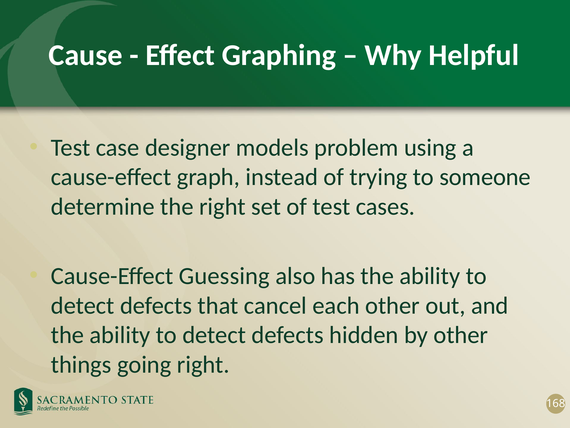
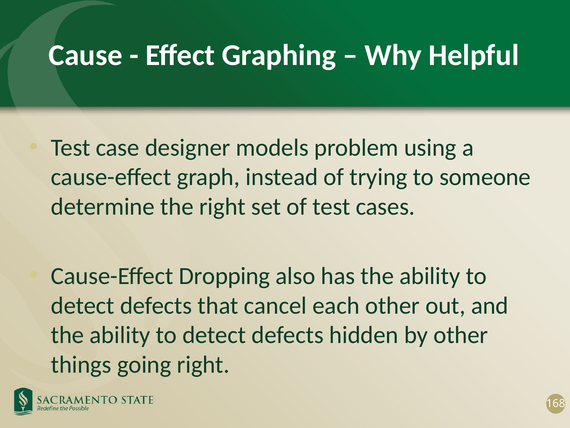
Guessing: Guessing -> Dropping
